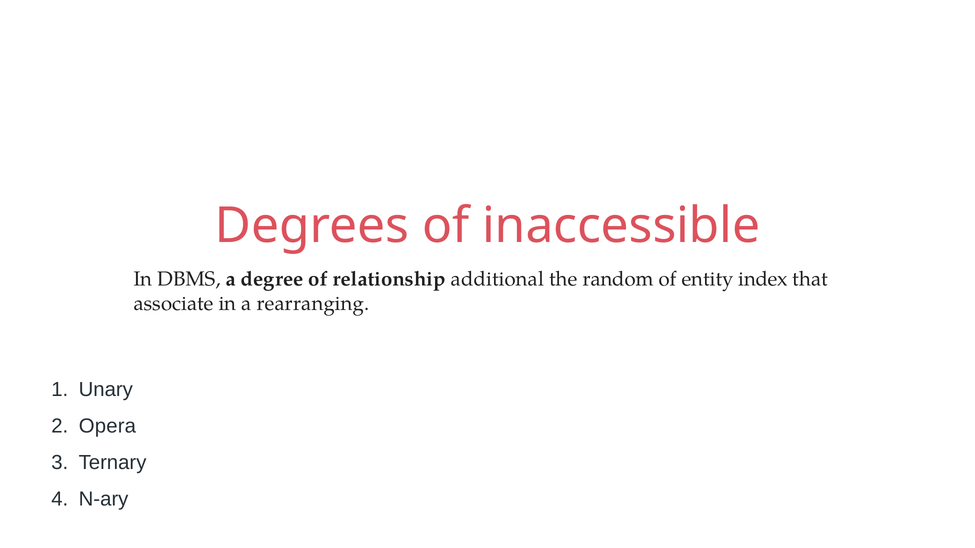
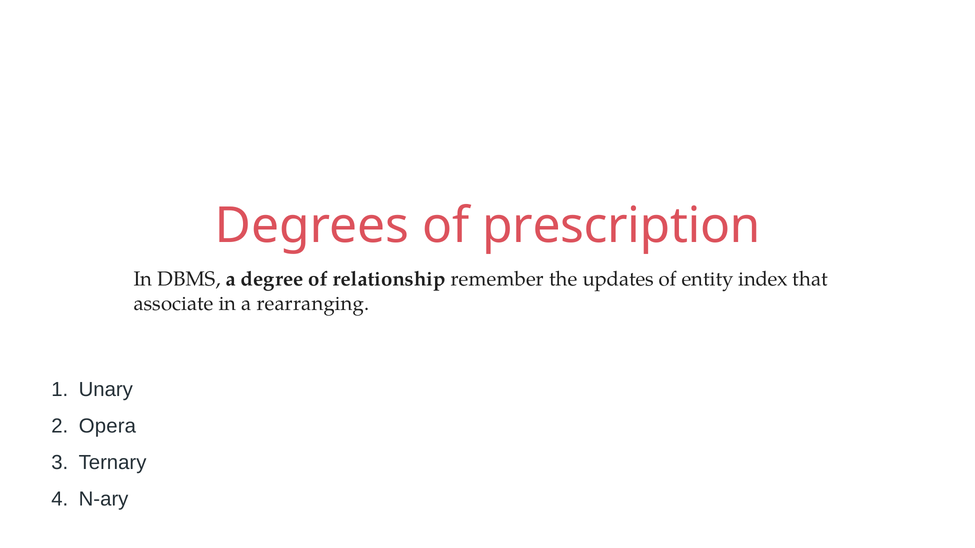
inaccessible: inaccessible -> prescription
additional: additional -> remember
random: random -> updates
